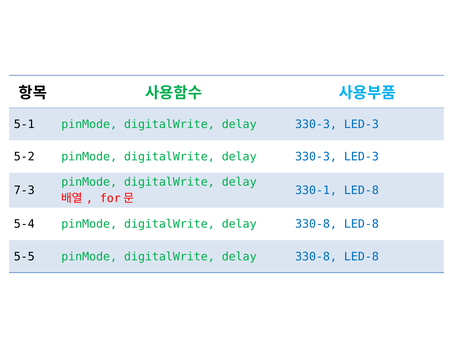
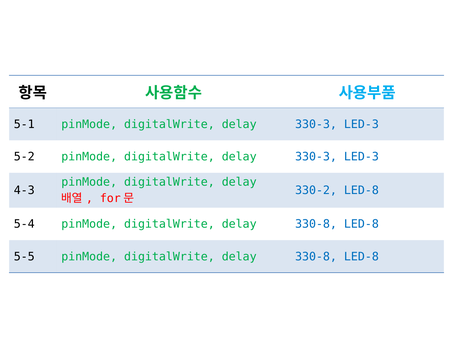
7-3: 7-3 -> 4-3
330-1: 330-1 -> 330-2
